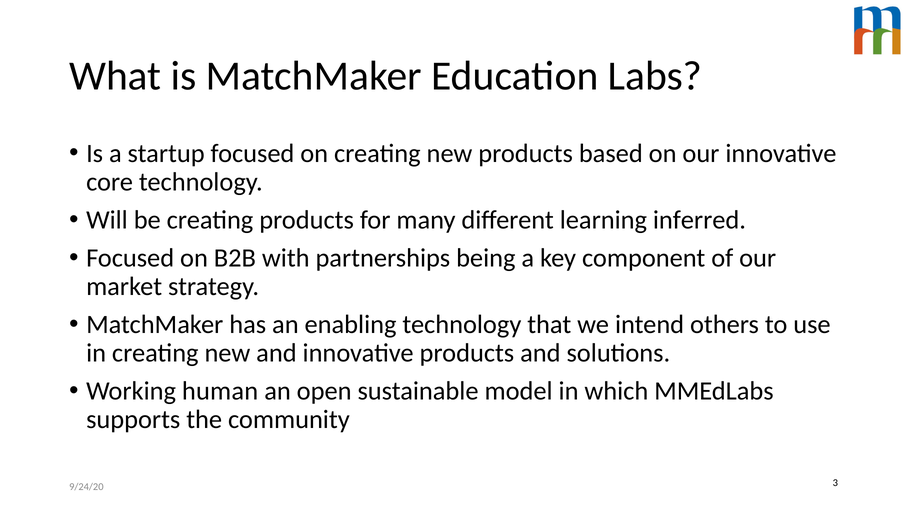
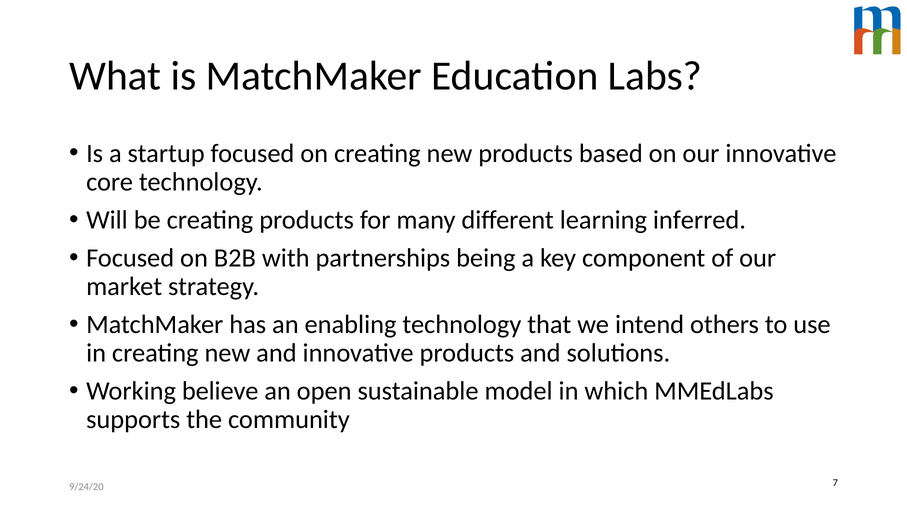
human: human -> believe
3: 3 -> 7
